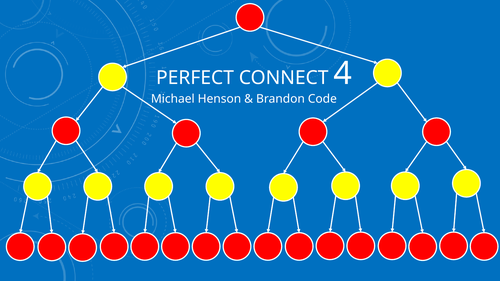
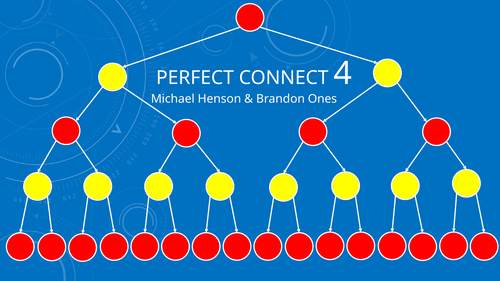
Code: Code -> Ones
